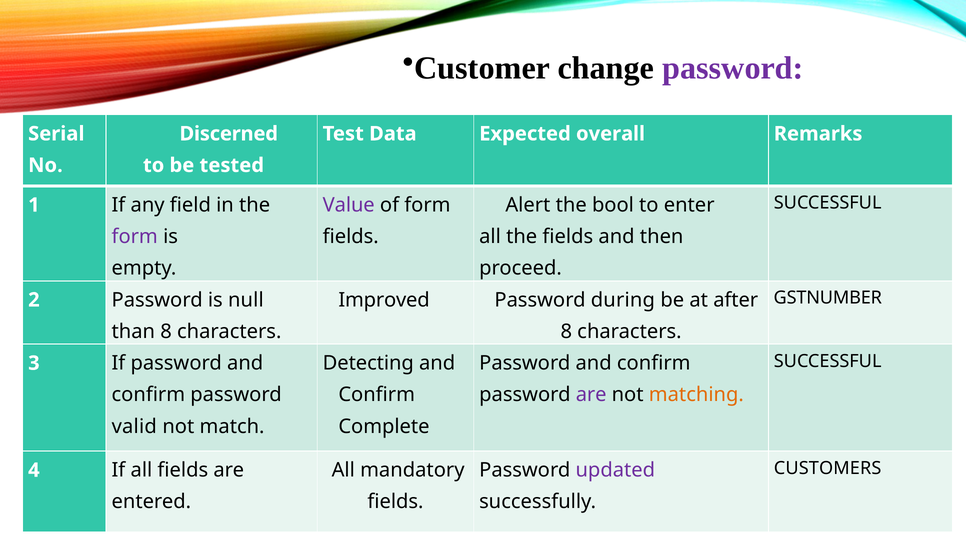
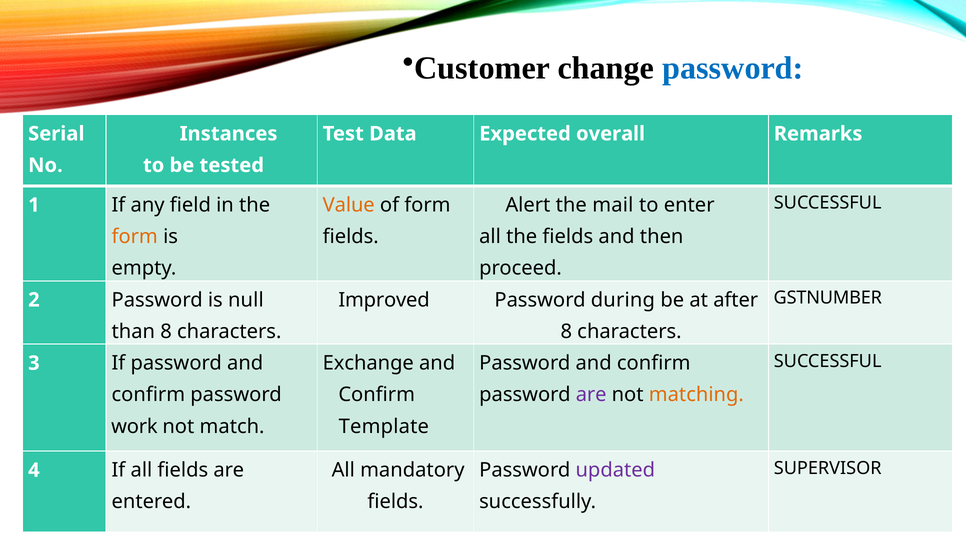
password at (733, 68) colour: purple -> blue
Discerned: Discerned -> Instances
Value colour: purple -> orange
bool: bool -> mail
form at (135, 237) colour: purple -> orange
Detecting: Detecting -> Exchange
valid: valid -> work
Complete: Complete -> Template
CUSTOMERS: CUSTOMERS -> SUPERVISOR
